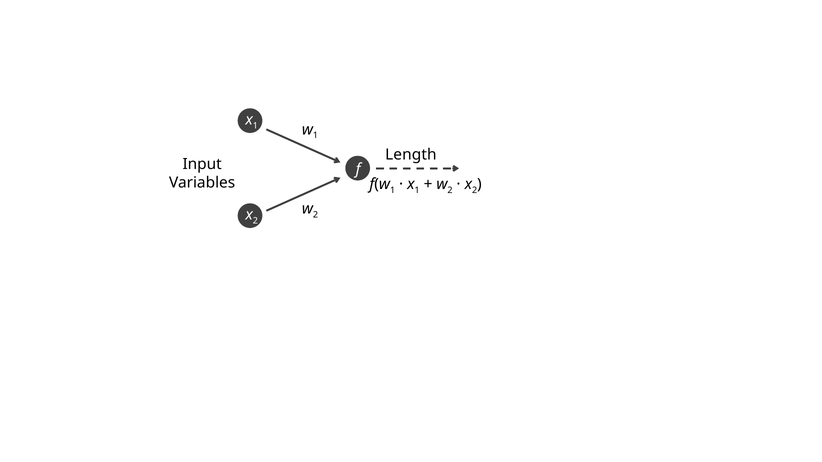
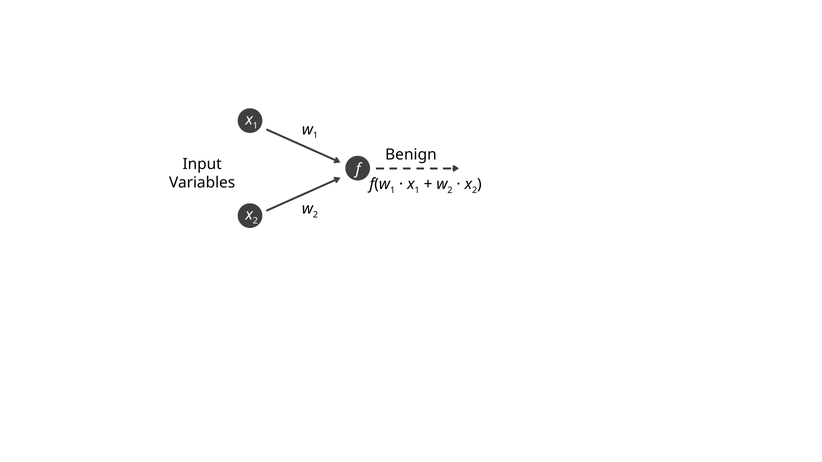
Length: Length -> Benign
